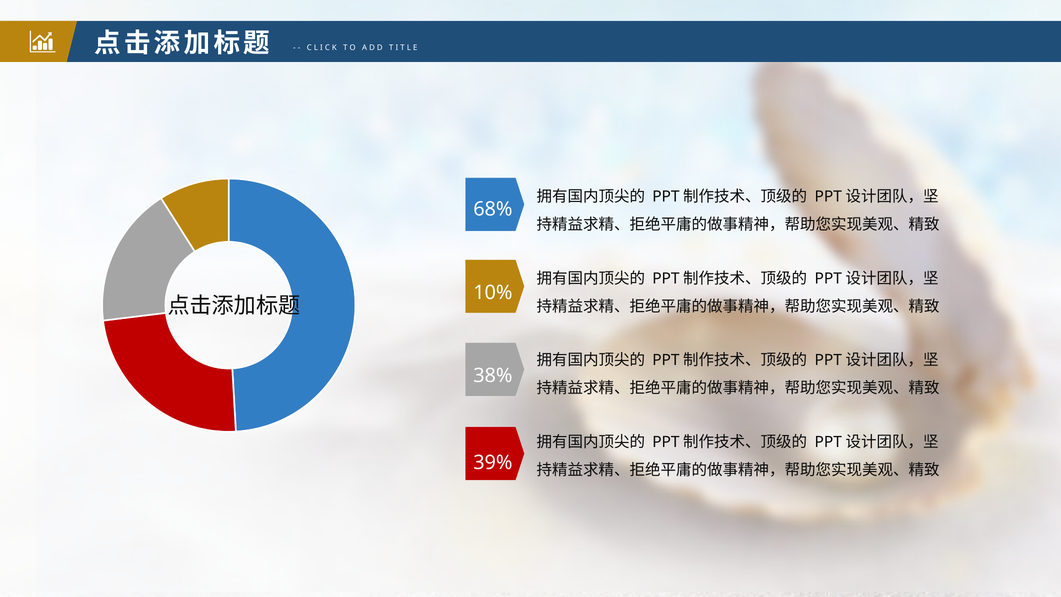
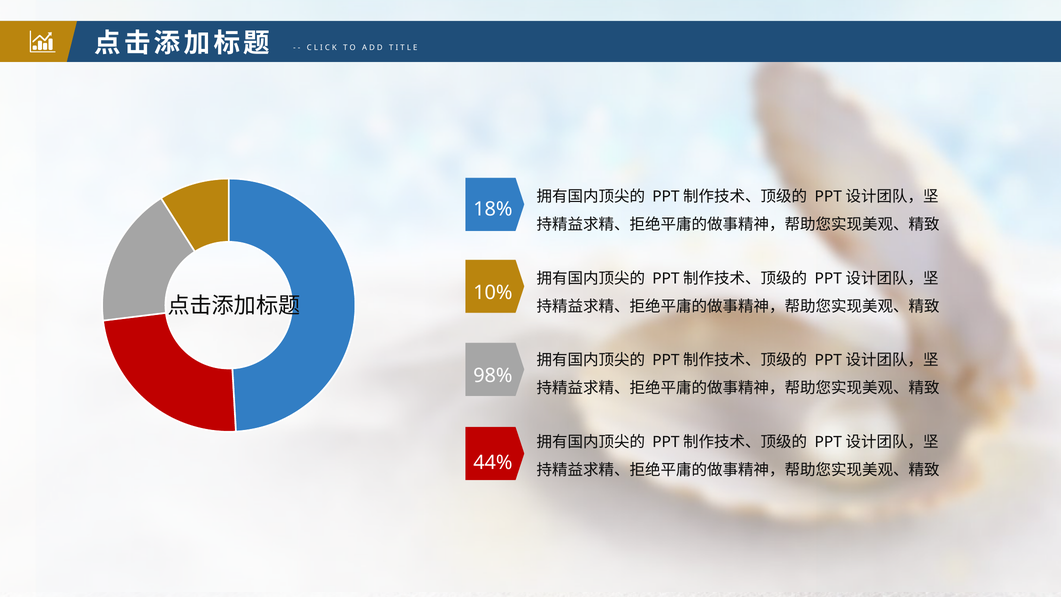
68%: 68% -> 18%
38%: 38% -> 98%
39%: 39% -> 44%
